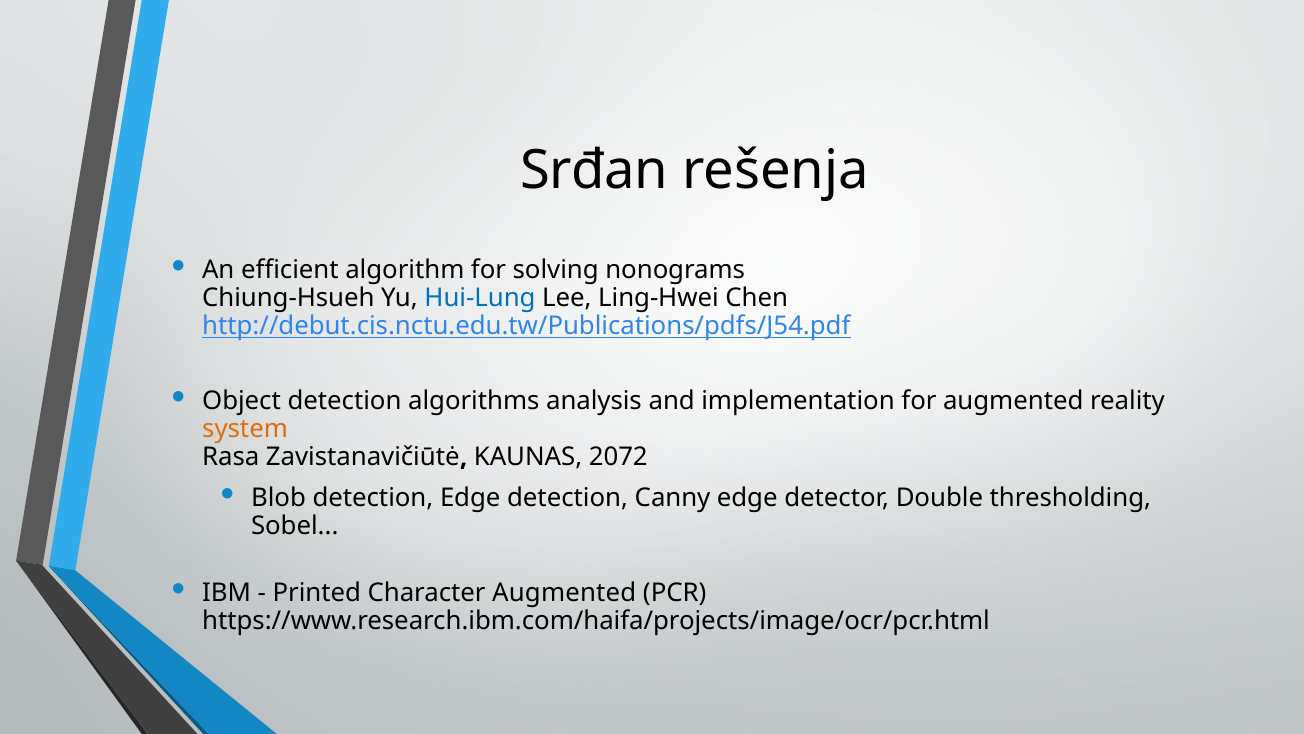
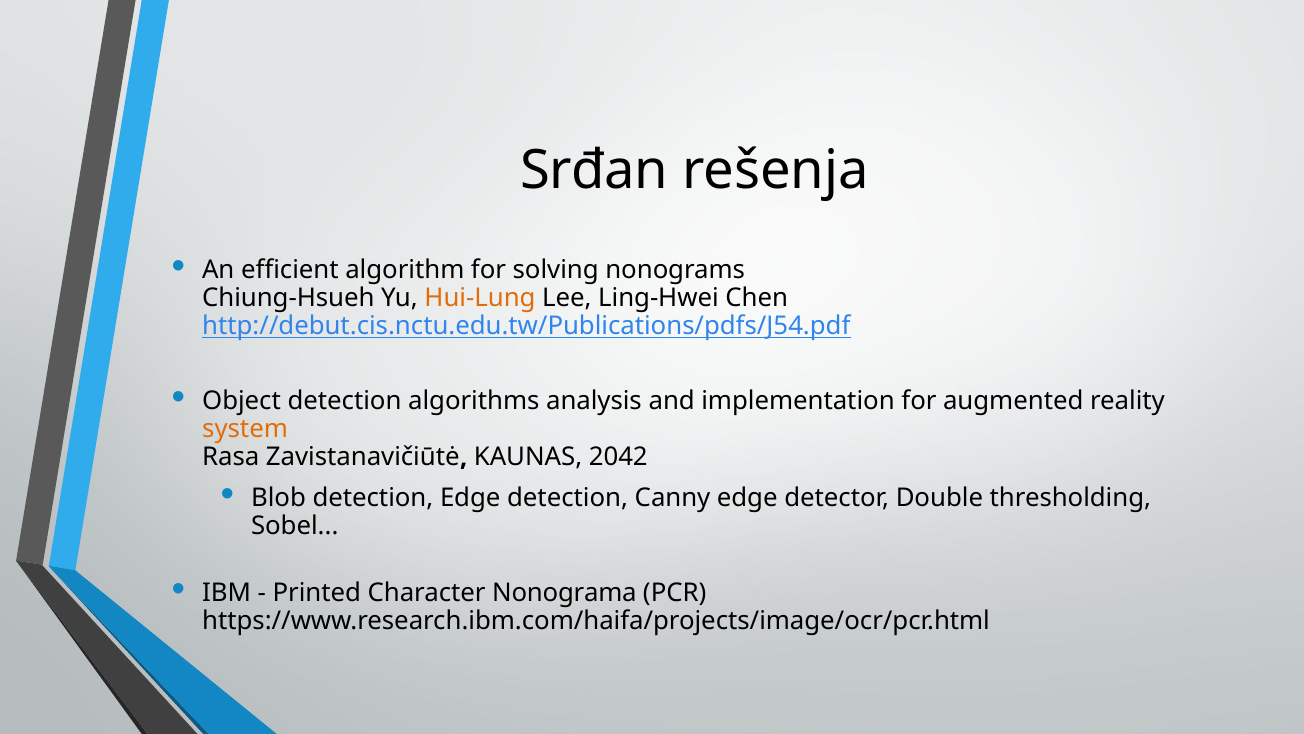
Hui-Lung colour: blue -> orange
2072: 2072 -> 2042
Character Augmented: Augmented -> Nonograma
